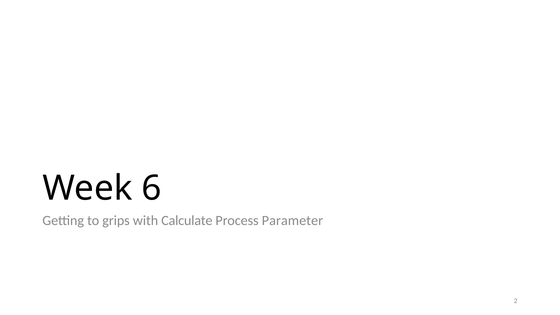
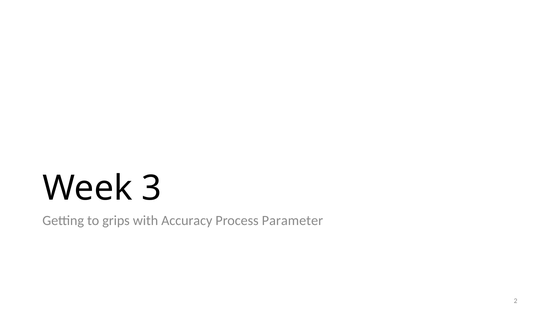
6: 6 -> 3
Calculate: Calculate -> Accuracy
